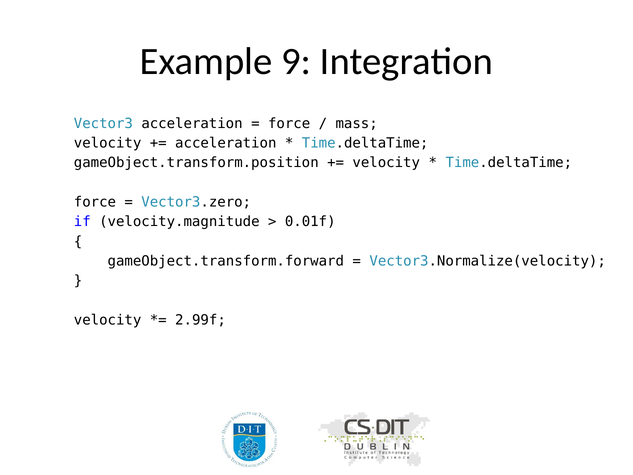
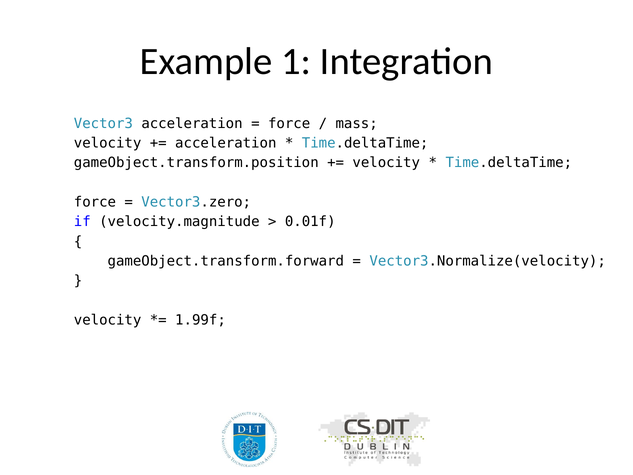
9: 9 -> 1
2.99f: 2.99f -> 1.99f
